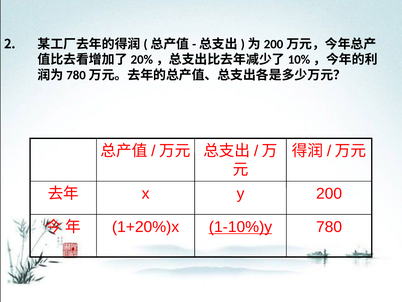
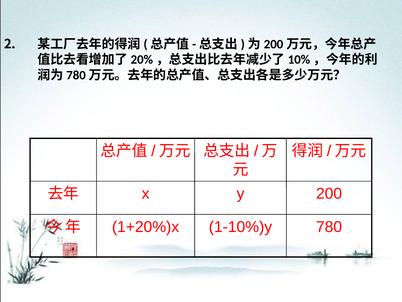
1-10%)y underline: present -> none
